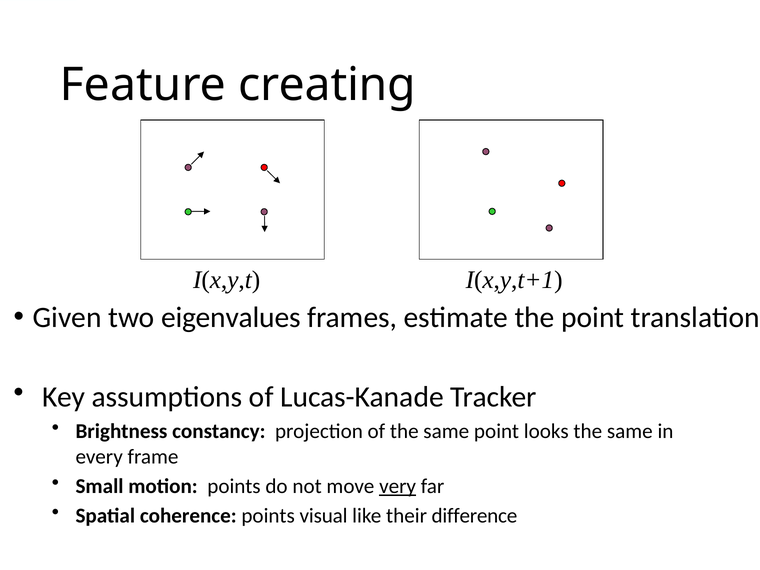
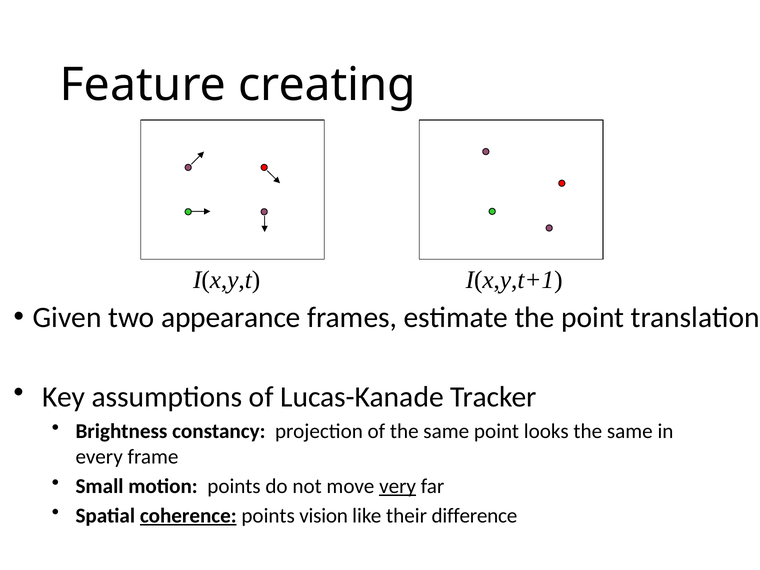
eigenvalues: eigenvalues -> appearance
coherence underline: none -> present
visual: visual -> vision
